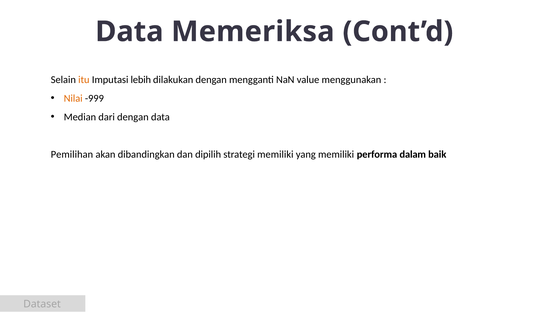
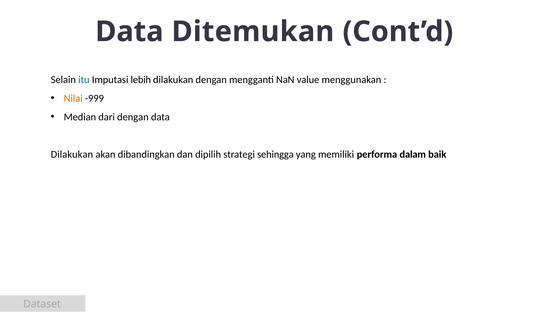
Memeriksa: Memeriksa -> Ditemukan
itu colour: orange -> blue
Pemilihan at (72, 154): Pemilihan -> Dilakukan
strategi memiliki: memiliki -> sehingga
